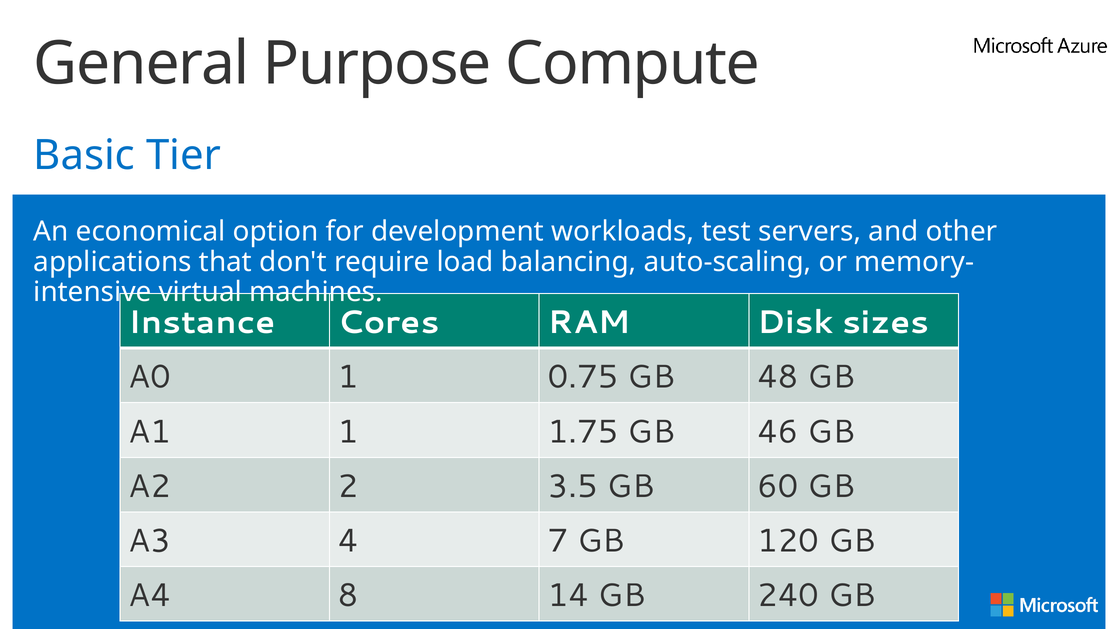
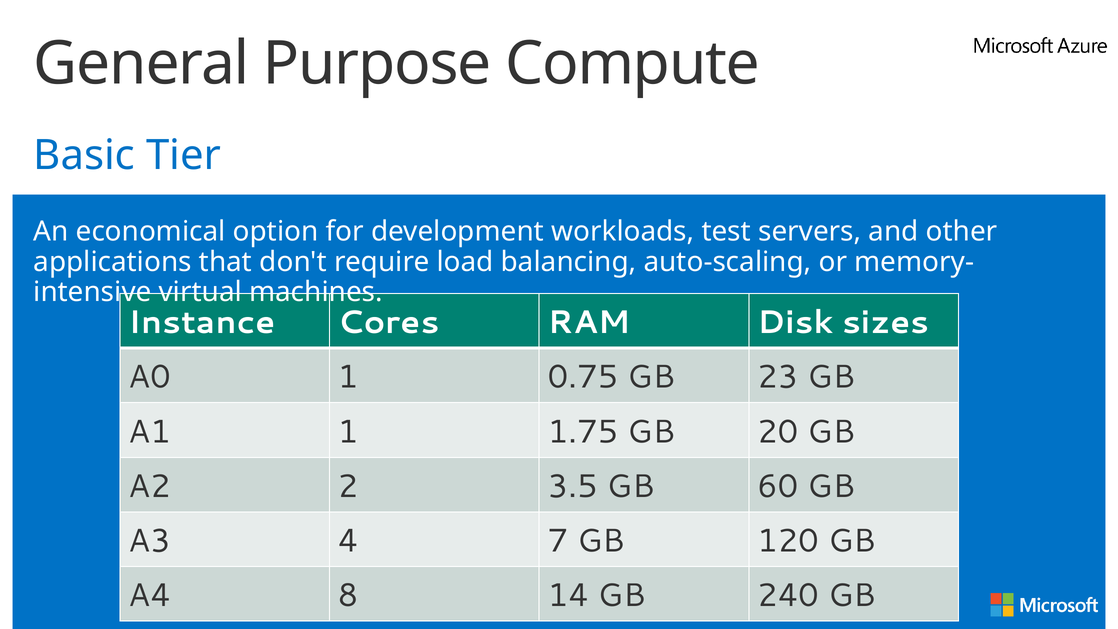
48: 48 -> 23
46: 46 -> 20
